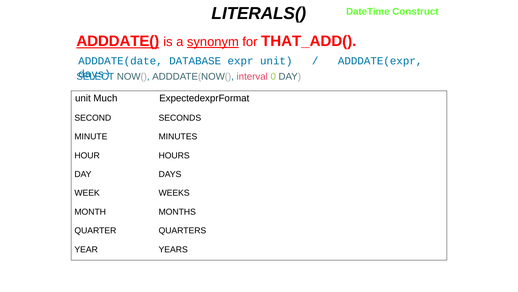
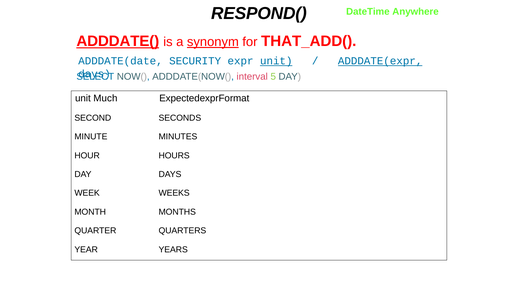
LITERALS(: LITERALS( -> RESPOND(
Construct: Construct -> Anywhere
DATABASE: DATABASE -> SECURITY
unit at (276, 61) underline: none -> present
ADDDATE(expr underline: none -> present
0: 0 -> 5
